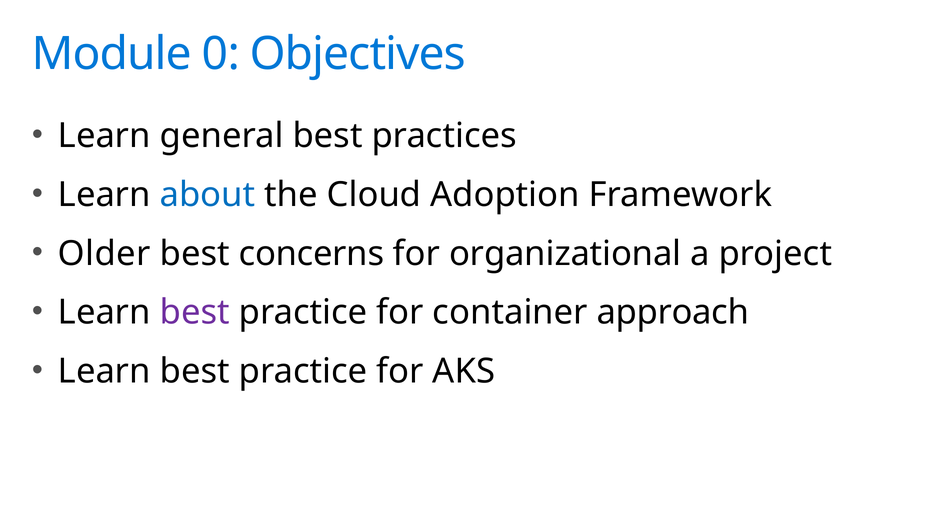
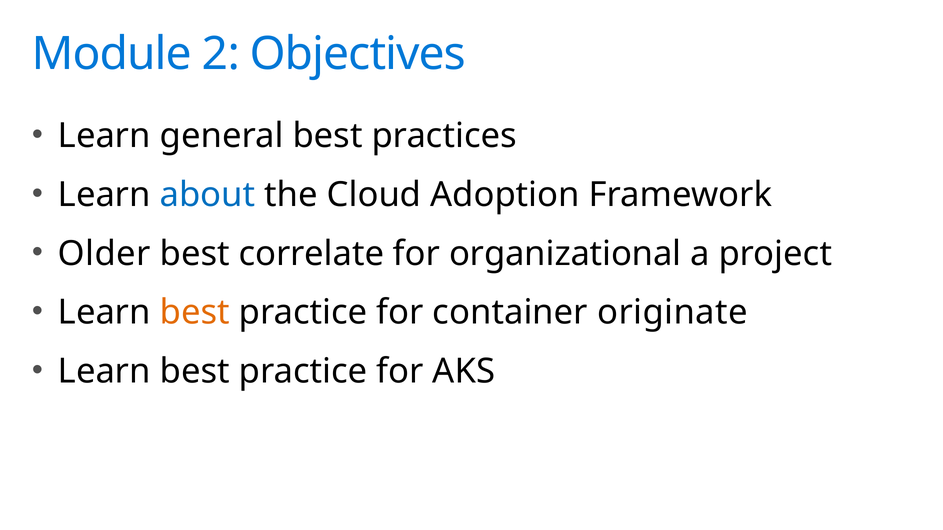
0: 0 -> 2
concerns: concerns -> correlate
best at (195, 313) colour: purple -> orange
approach: approach -> originate
